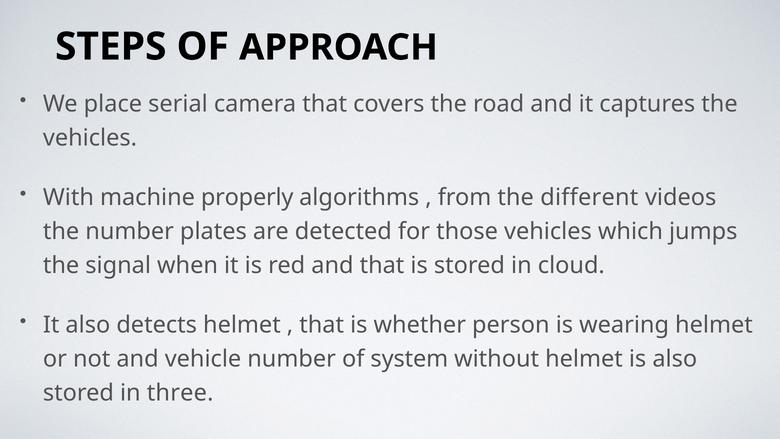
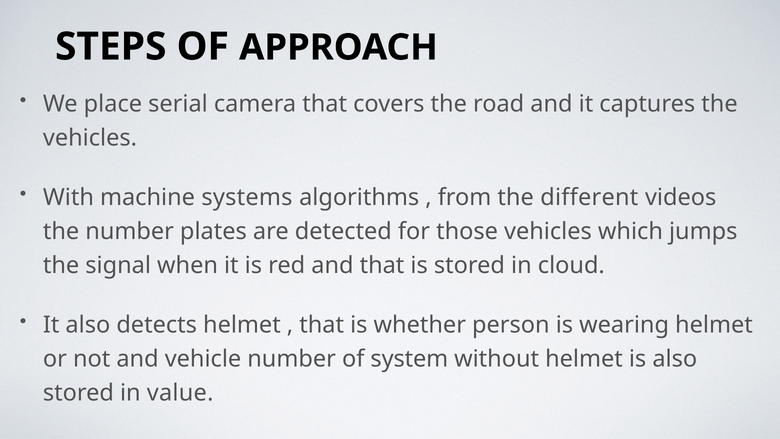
properly: properly -> systems
three: three -> value
